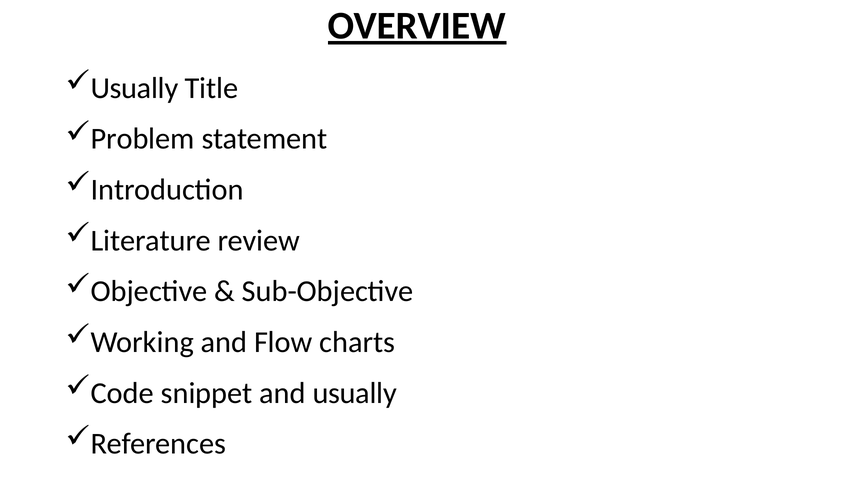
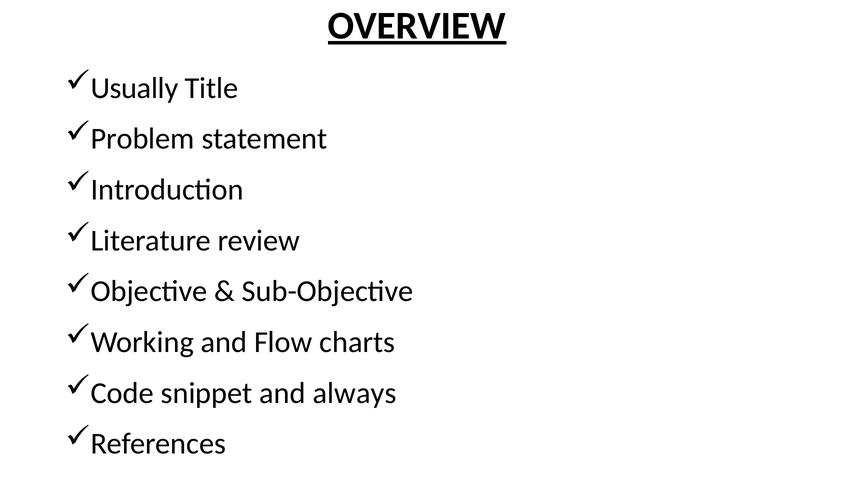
and usually: usually -> always
